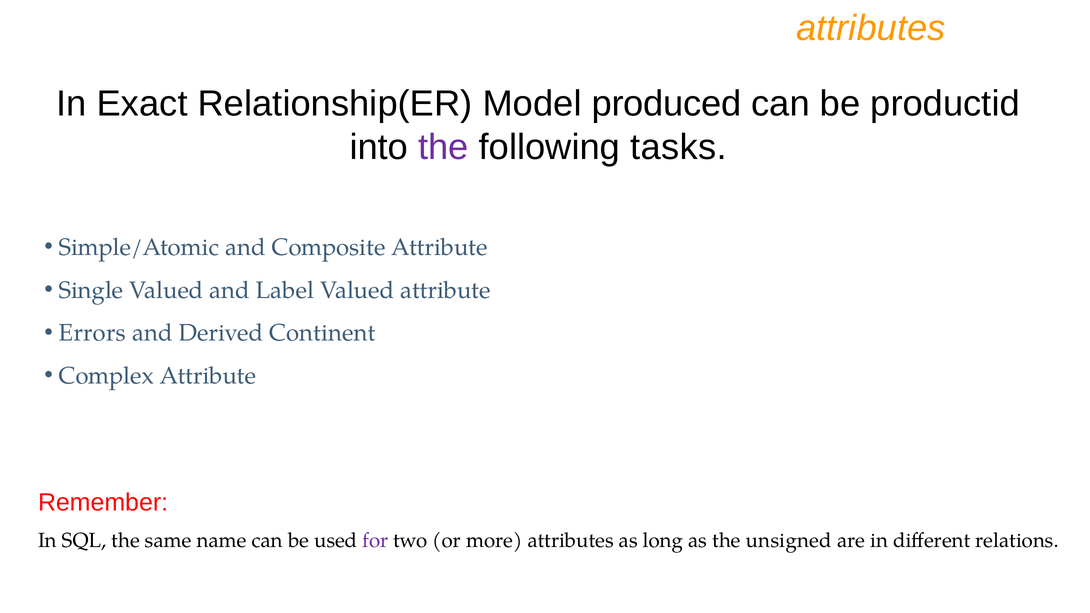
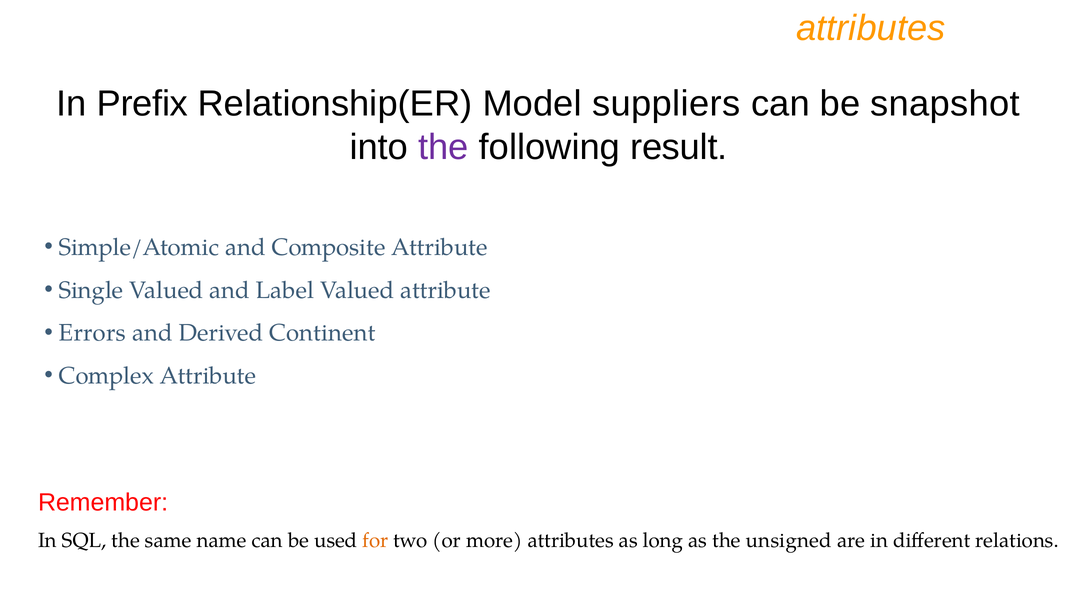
Exact: Exact -> Prefix
produced: produced -> suppliers
productid: productid -> snapshot
tasks: tasks -> result
for colour: purple -> orange
